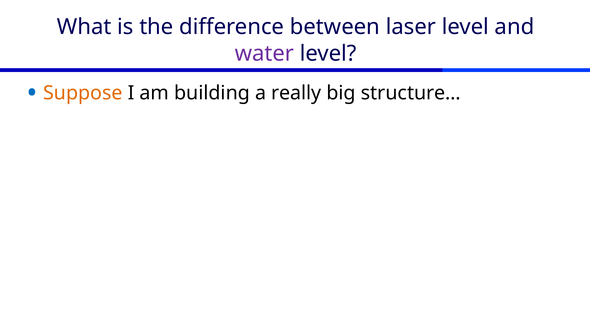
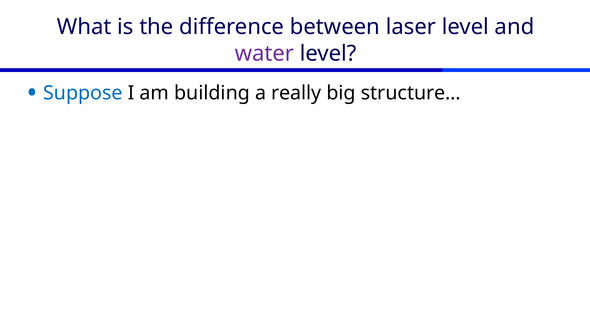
Suppose colour: orange -> blue
